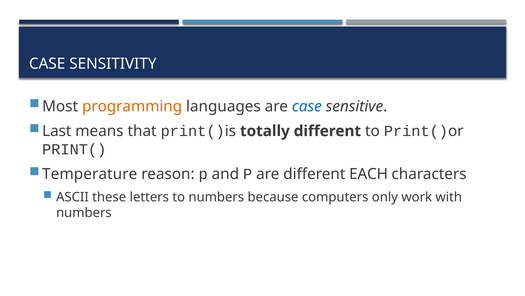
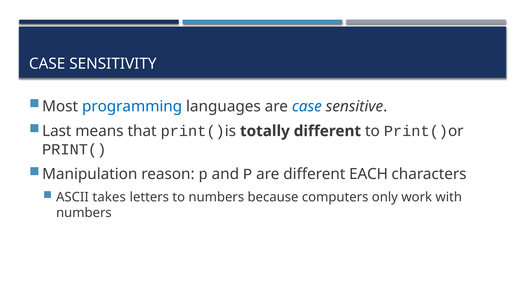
programming colour: orange -> blue
Temperature: Temperature -> Manipulation
these: these -> takes
